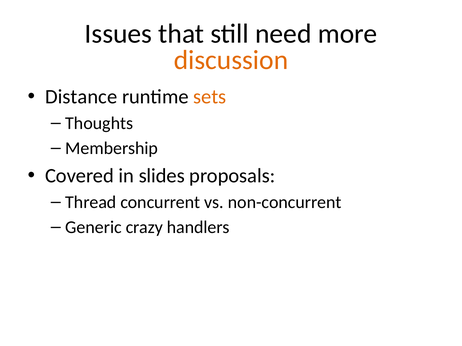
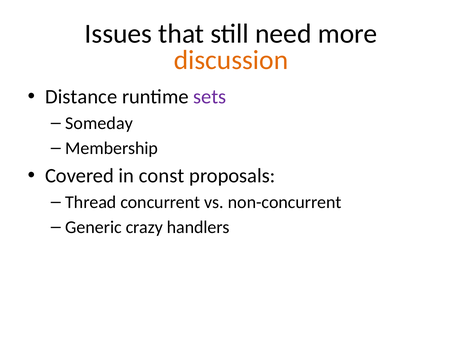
sets colour: orange -> purple
Thoughts: Thoughts -> Someday
slides: slides -> const
